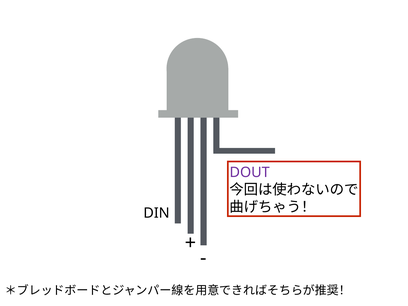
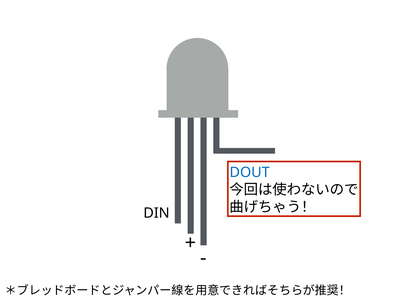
DOUT colour: purple -> blue
